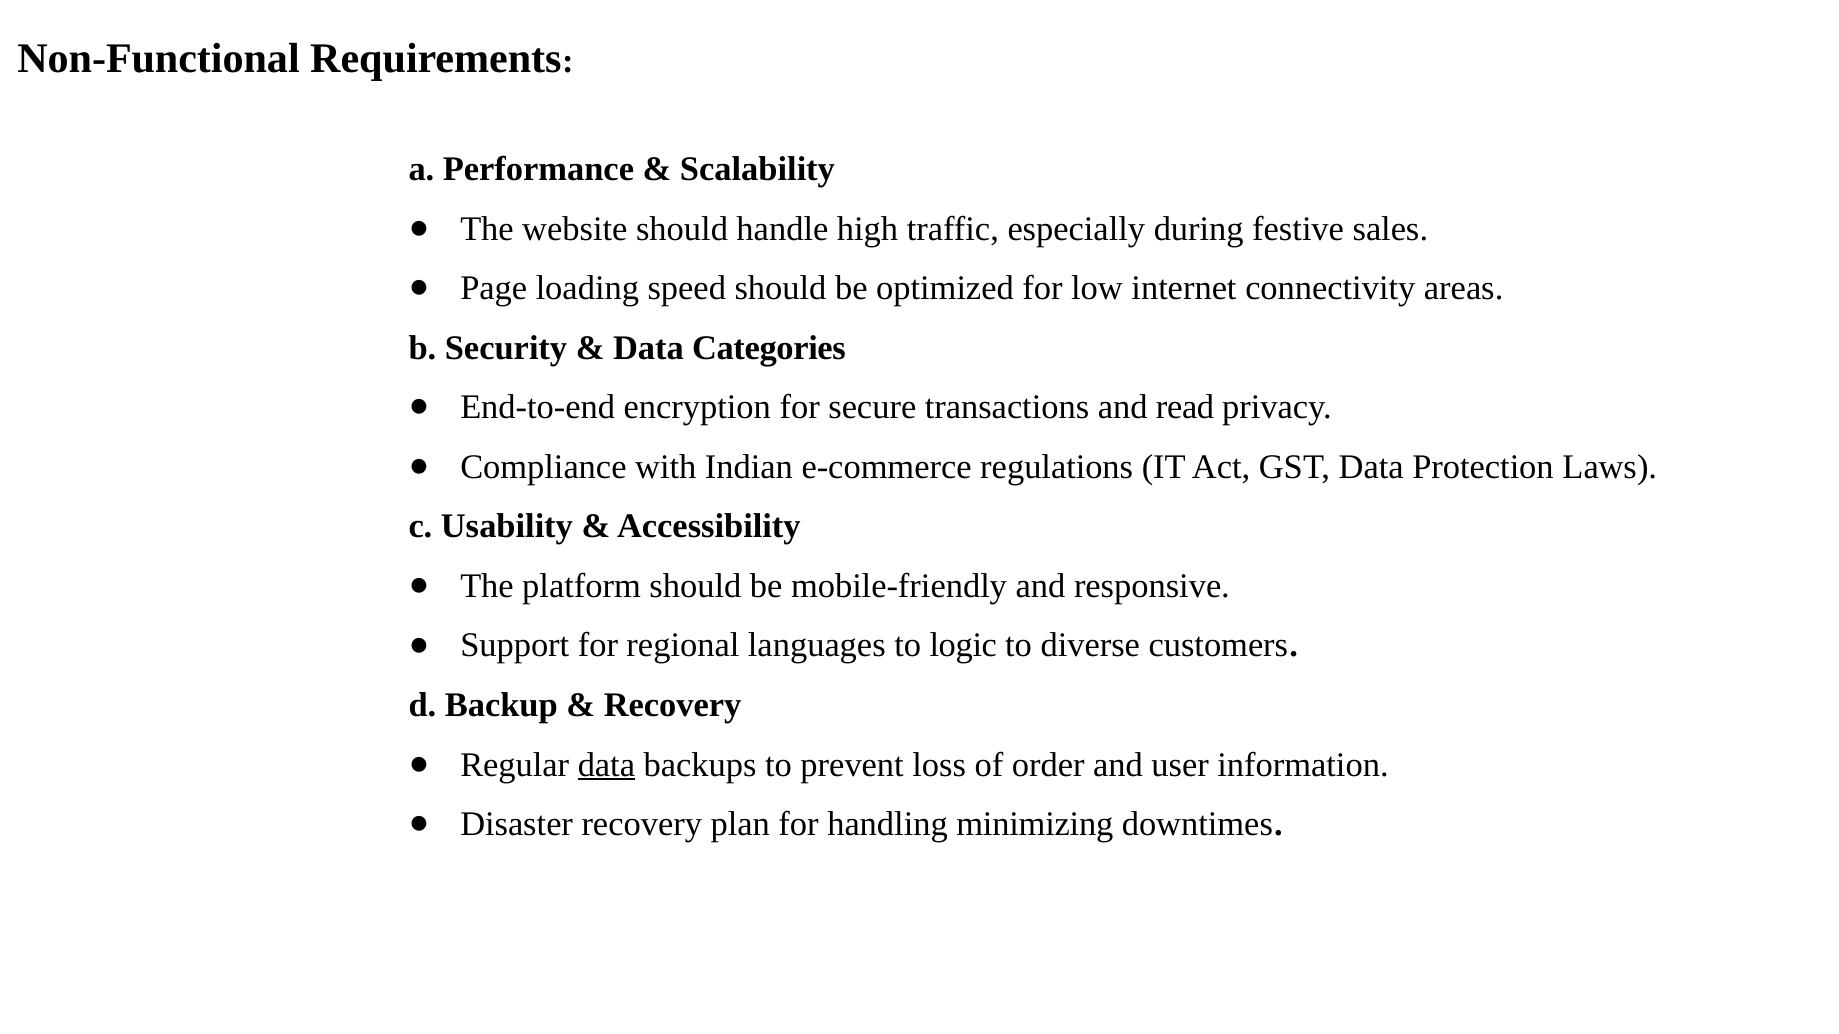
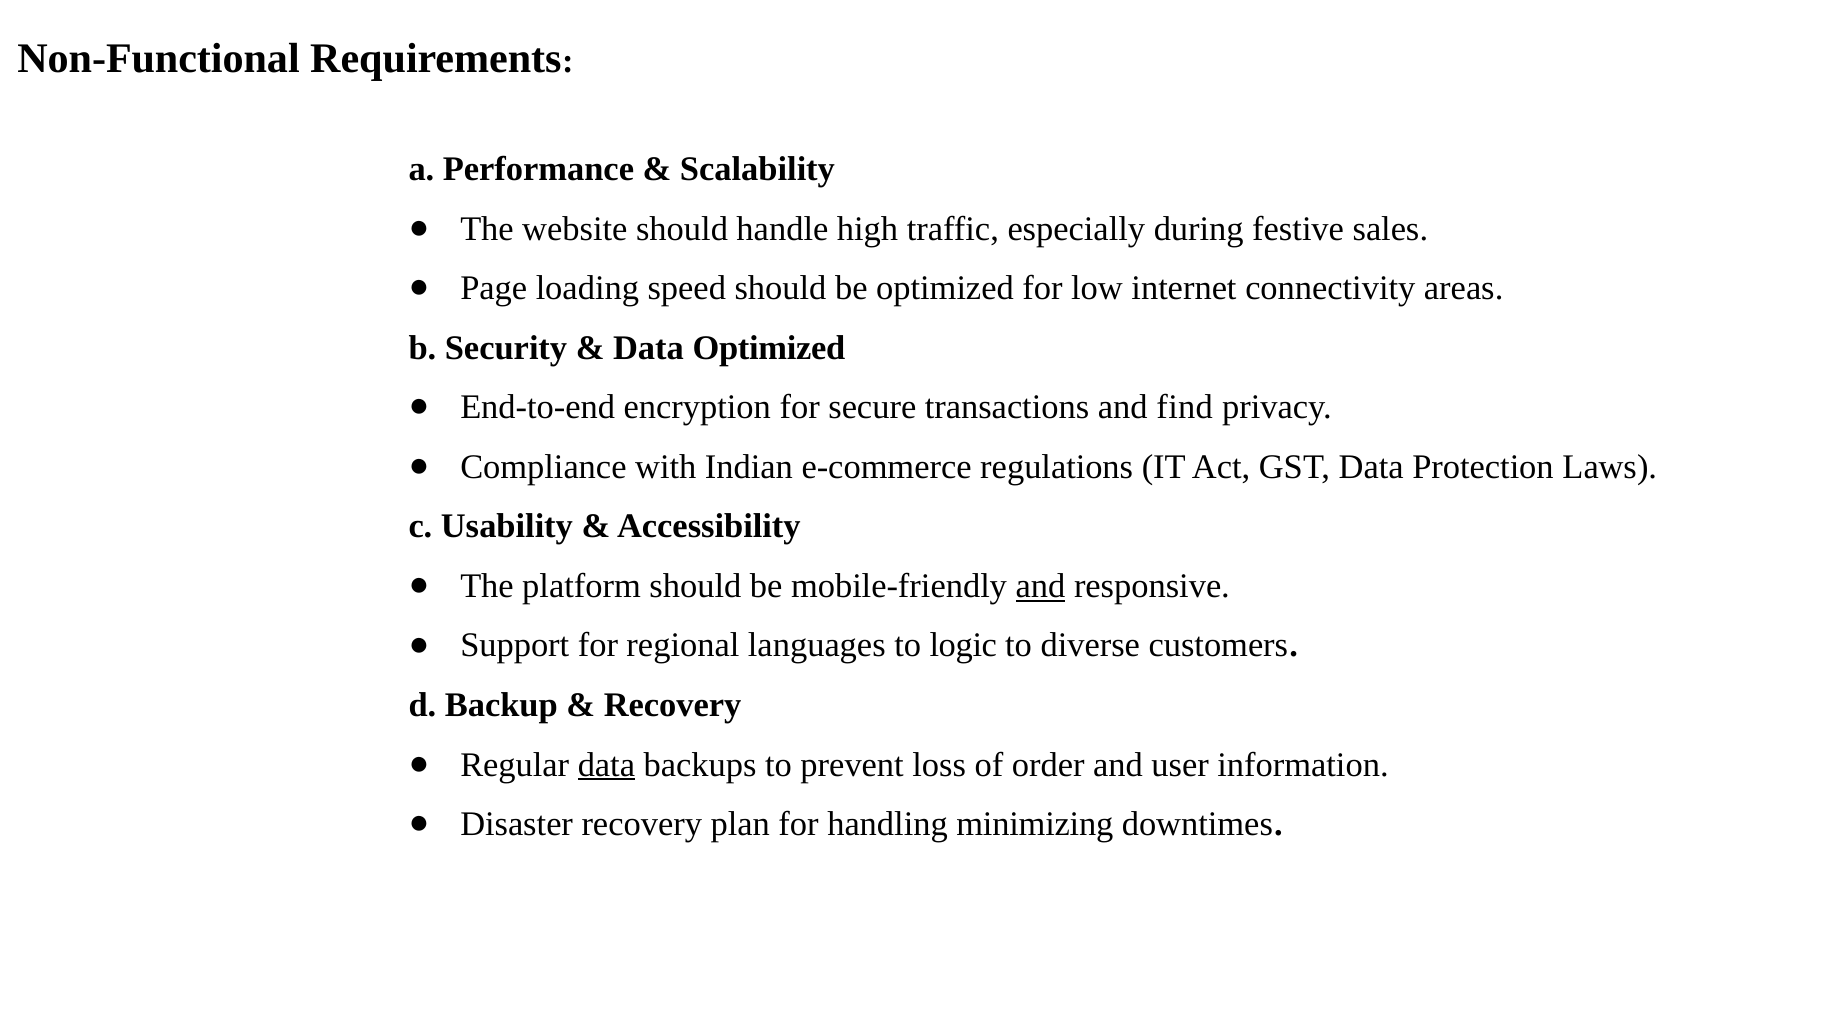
Data Categories: Categories -> Optimized
read: read -> find
and at (1041, 586) underline: none -> present
